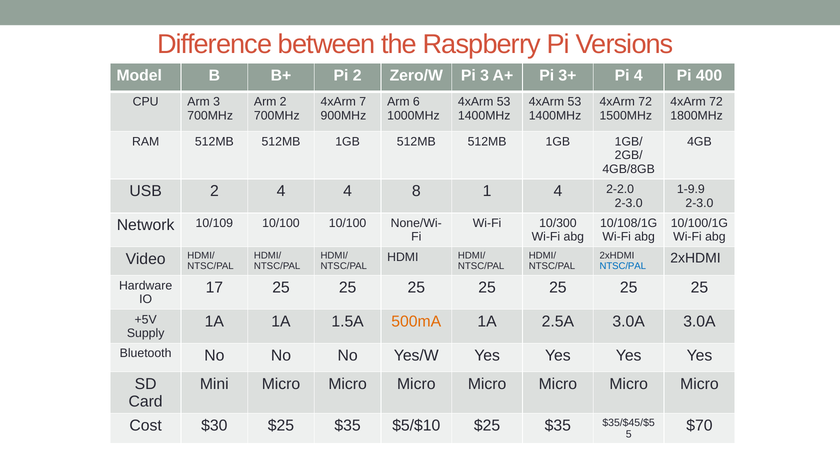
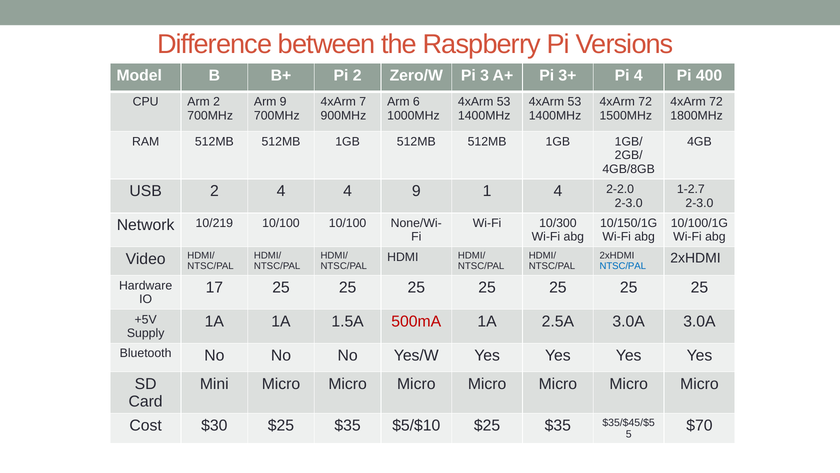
Arm 3: 3 -> 2
Arm 2: 2 -> 9
1-9.9: 1-9.9 -> 1-2.7
4 8: 8 -> 9
10/108/1G: 10/108/1G -> 10/150/1G
10/109: 10/109 -> 10/219
500mA colour: orange -> red
